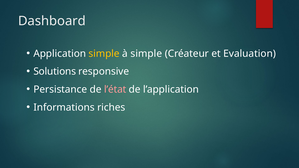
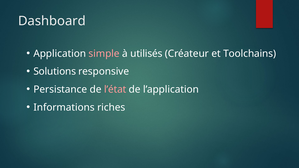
simple at (104, 54) colour: yellow -> pink
à simple: simple -> utilisés
Evaluation: Evaluation -> Toolchains
